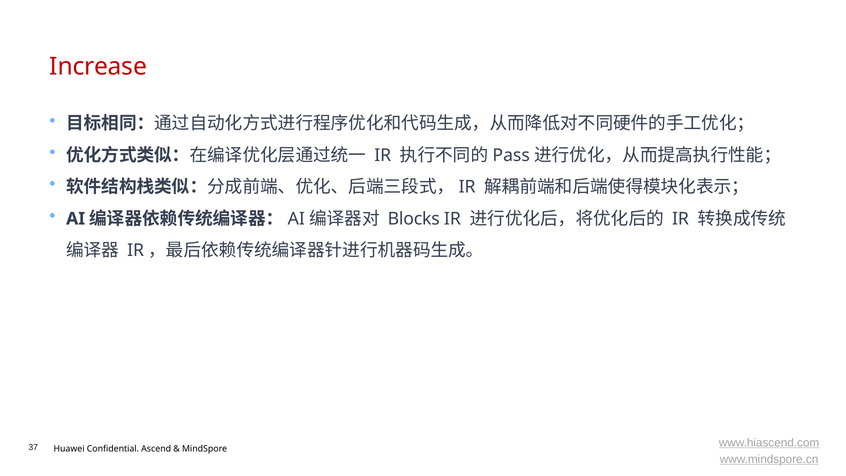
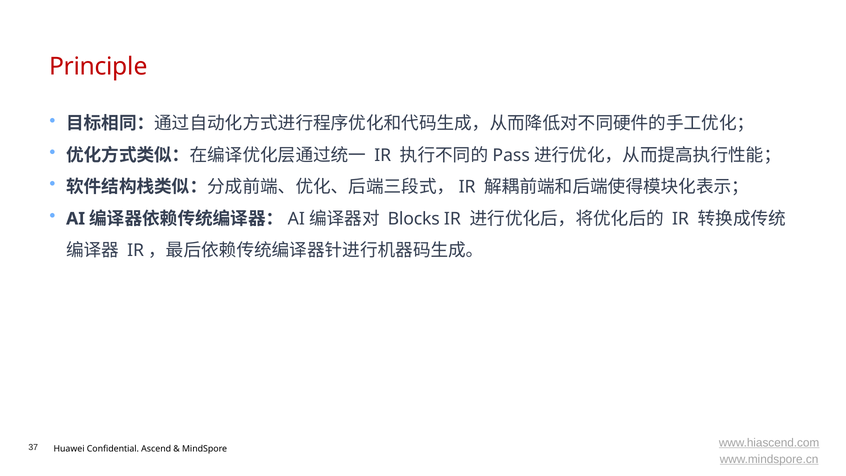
Increase: Increase -> Principle
